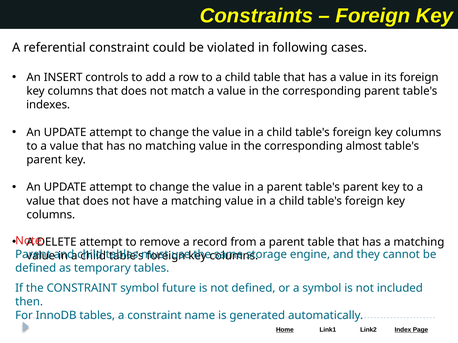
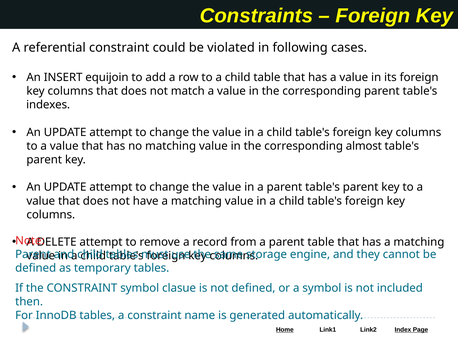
controls: controls -> equijoin
future: future -> clasue
